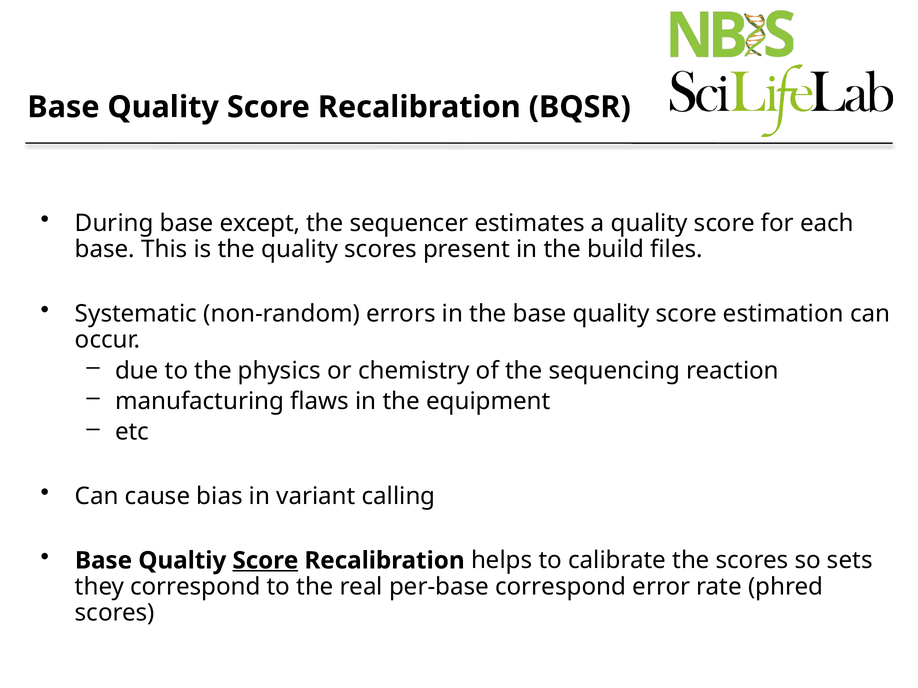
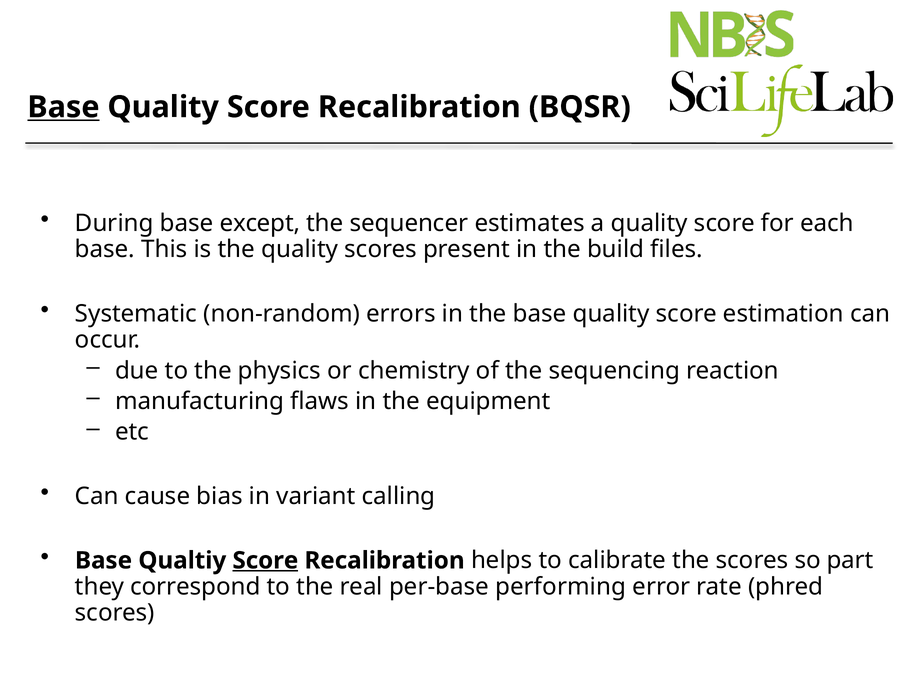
Base at (63, 107) underline: none -> present
sets: sets -> part
per-base correspond: correspond -> performing
